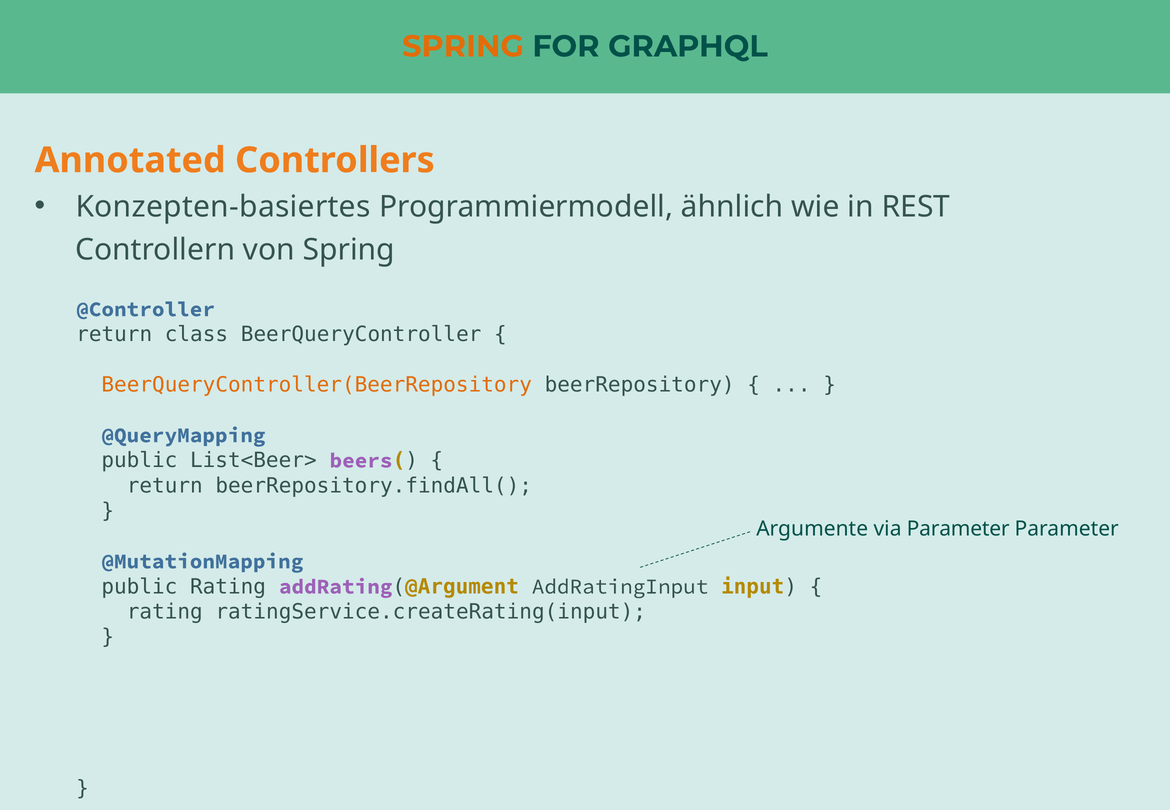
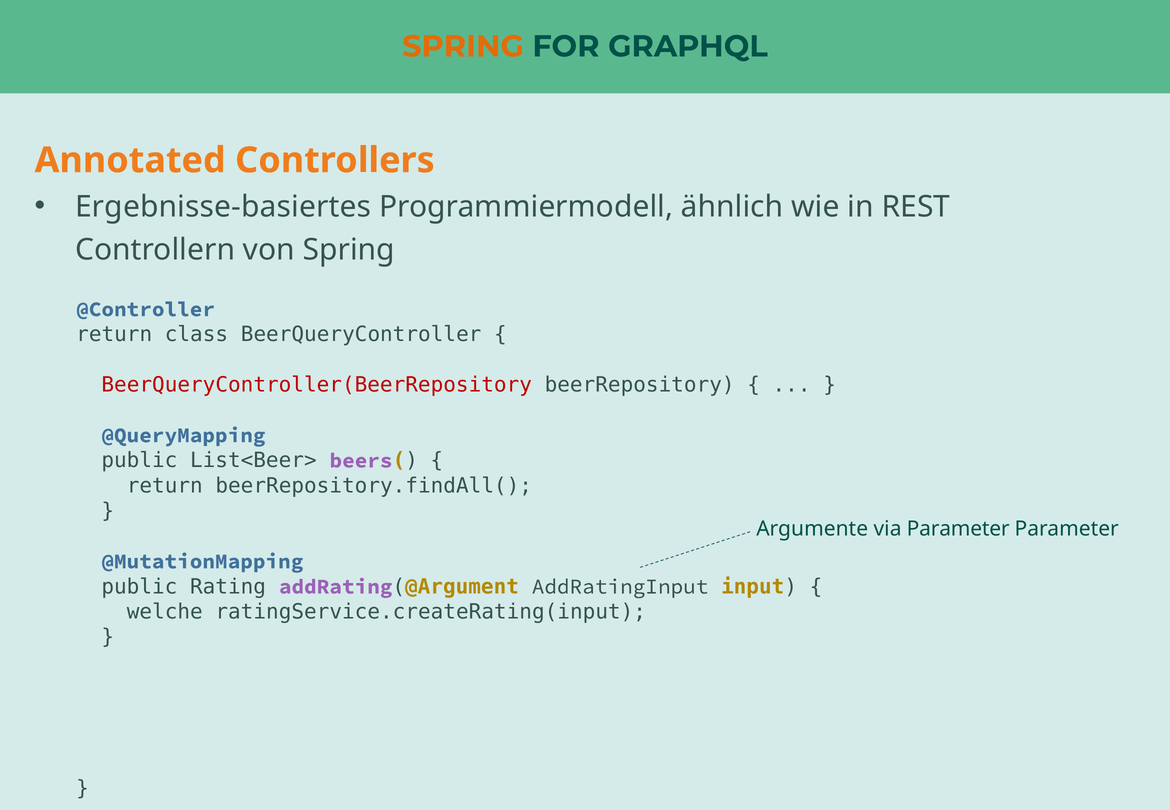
Konzepten-basiertes: Konzepten-basiertes -> Ergebnisse-basiertes
BeerQueryController(BeerRepository colour: orange -> red
rating at (165, 612): rating -> welche
